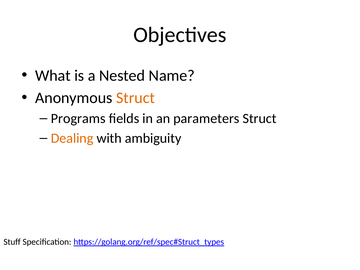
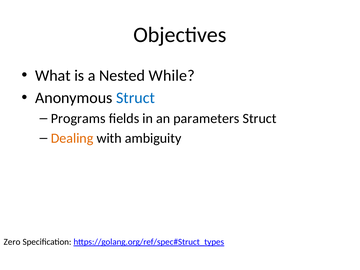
Name: Name -> While
Struct at (135, 98) colour: orange -> blue
Stuff: Stuff -> Zero
